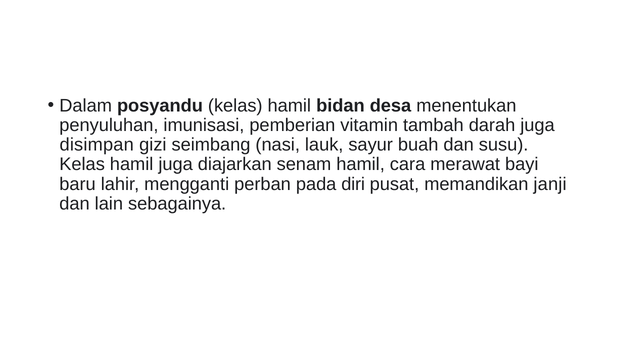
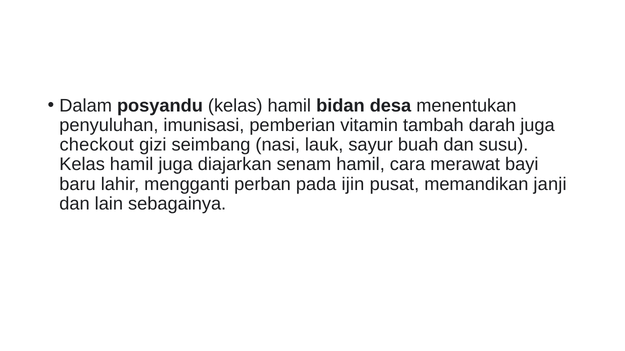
disimpan: disimpan -> checkout
diri: diri -> ijin
